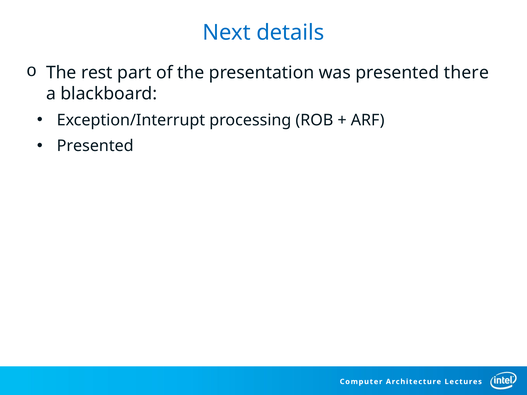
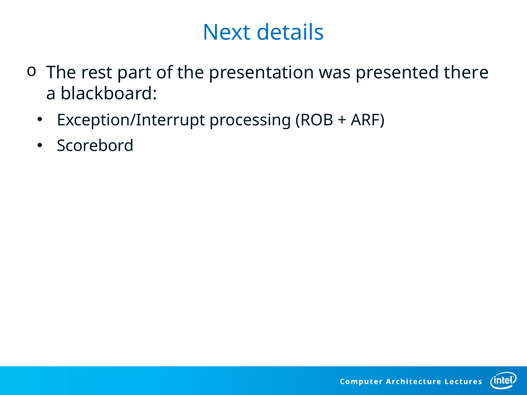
Presented at (95, 146): Presented -> Scorebord
